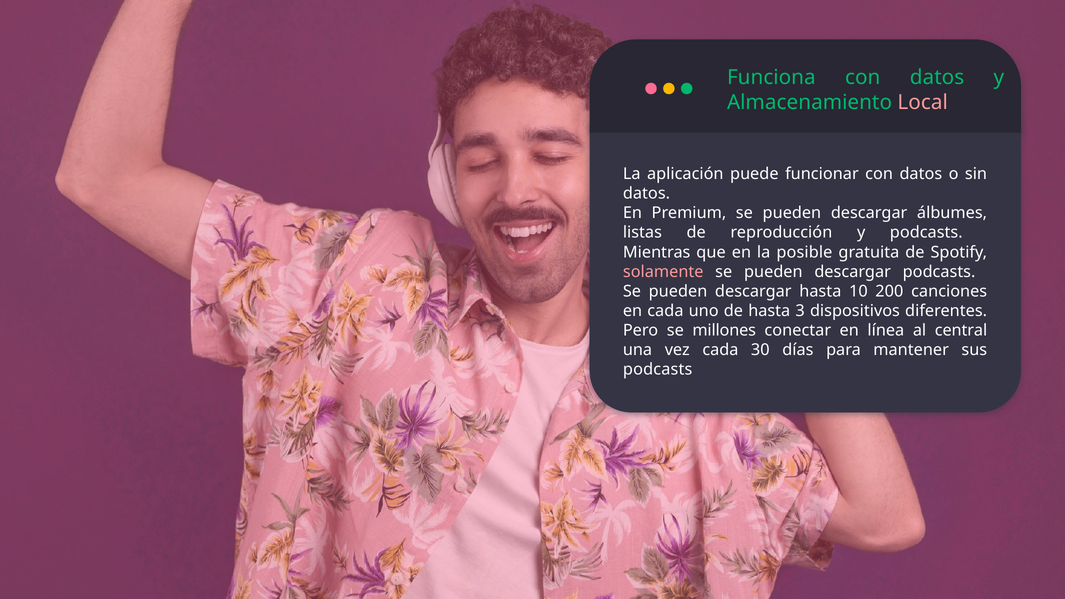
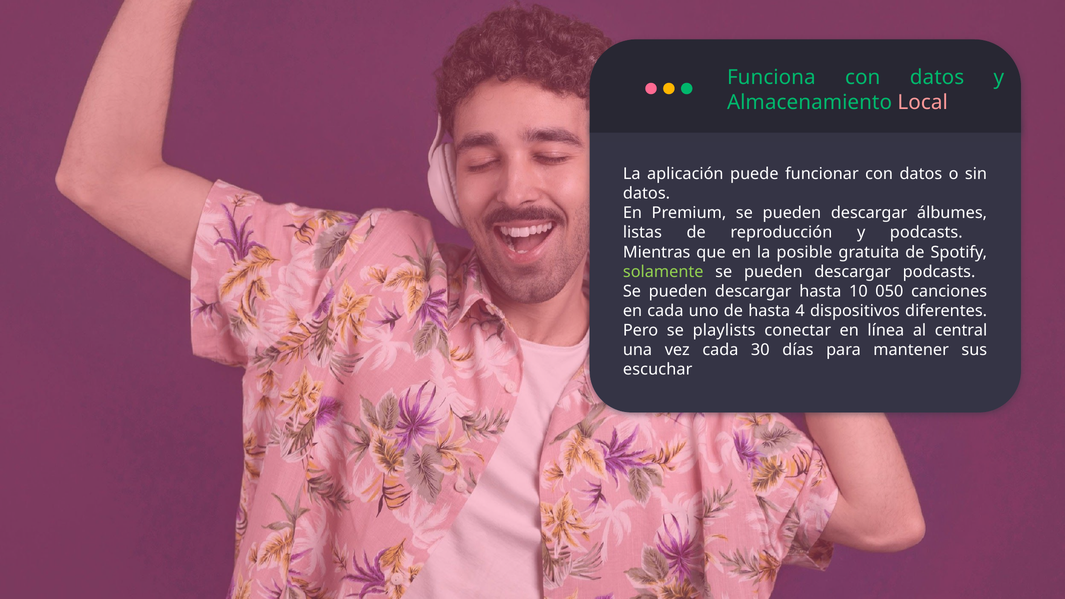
solamente colour: pink -> light green
200: 200 -> 050
3: 3 -> 4
millones: millones -> playlists
podcasts at (658, 369): podcasts -> escuchar
